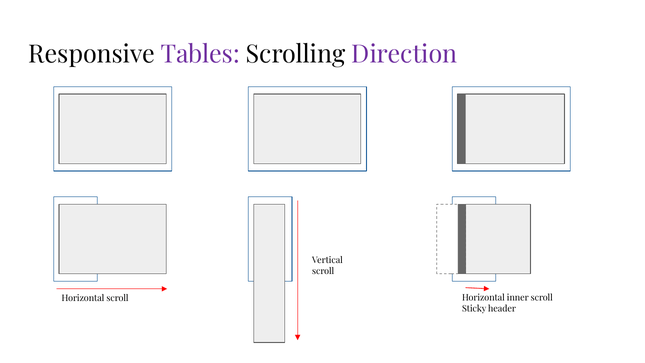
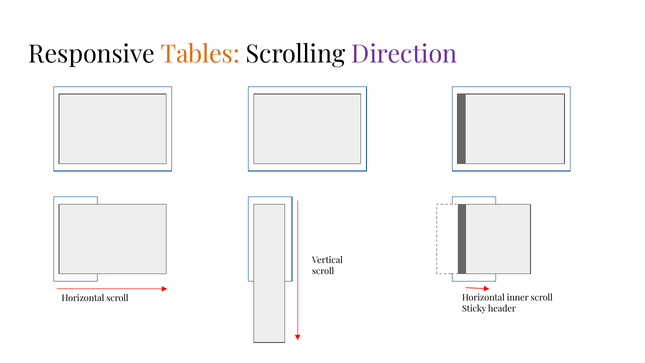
Tables colour: purple -> orange
